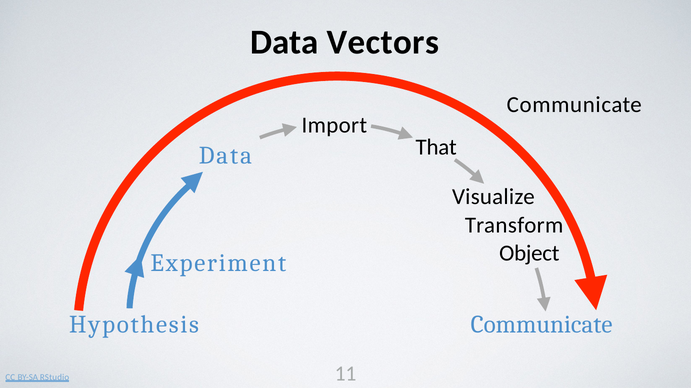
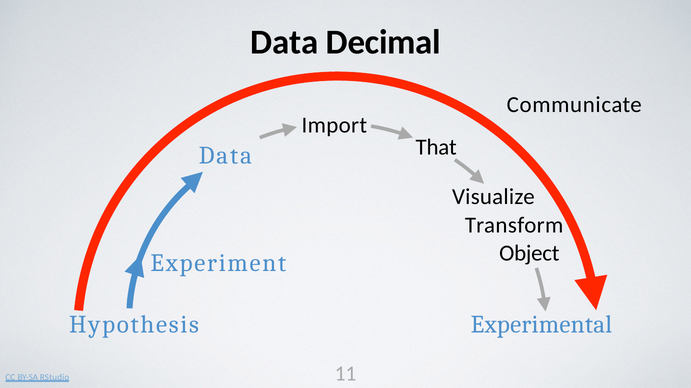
Vectors: Vectors -> Decimal
Communicate at (542, 325): Communicate -> Experimental
